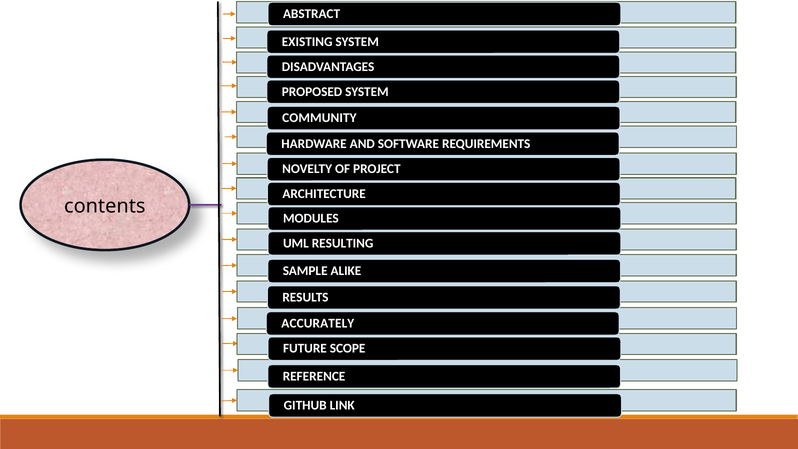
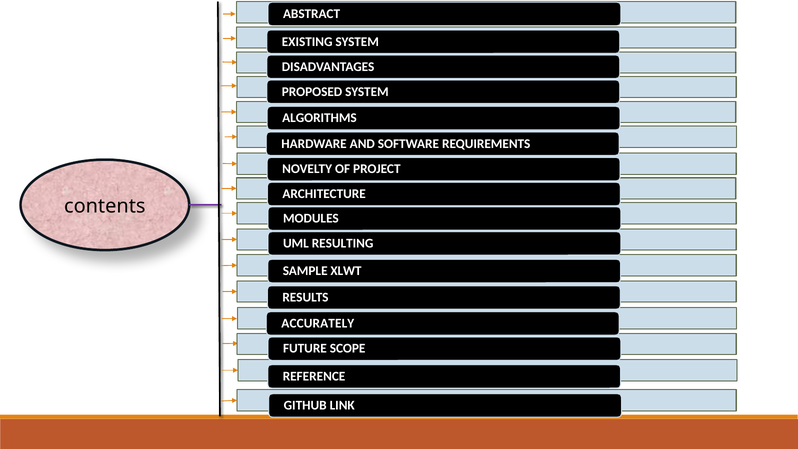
COMMUNITY: COMMUNITY -> ALGORITHMS
ALIKE: ALIKE -> XLWT
